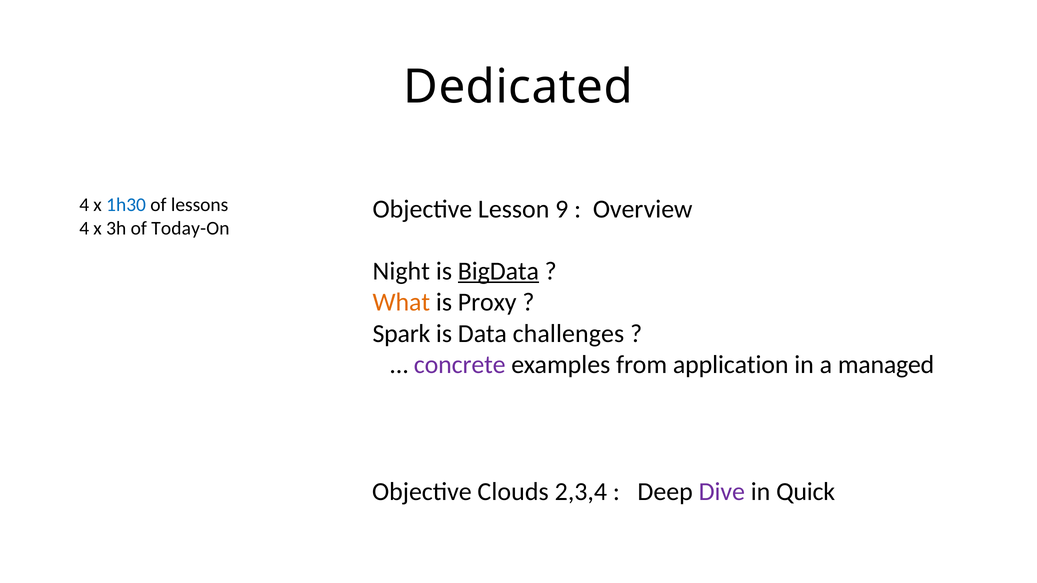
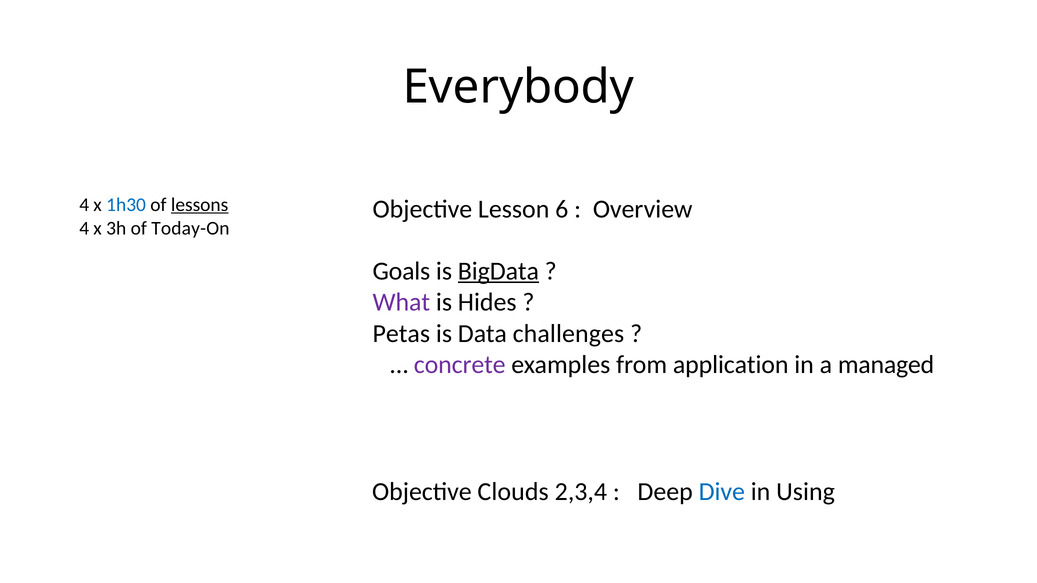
Dedicated: Dedicated -> Everybody
lessons underline: none -> present
9: 9 -> 6
Night: Night -> Goals
What colour: orange -> purple
Proxy: Proxy -> Hides
Spark: Spark -> Petas
Dive colour: purple -> blue
Quick: Quick -> Using
